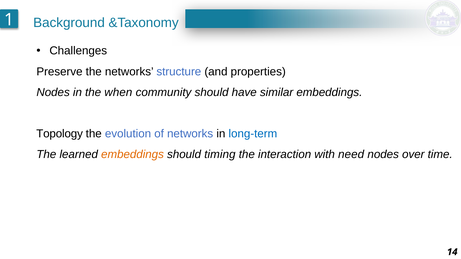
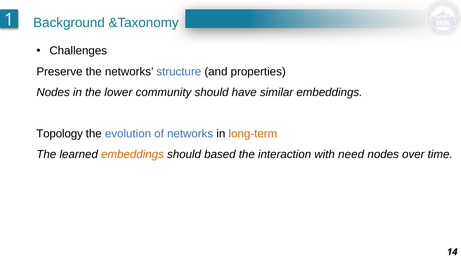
when: when -> lower
long-term colour: blue -> orange
timing: timing -> based
